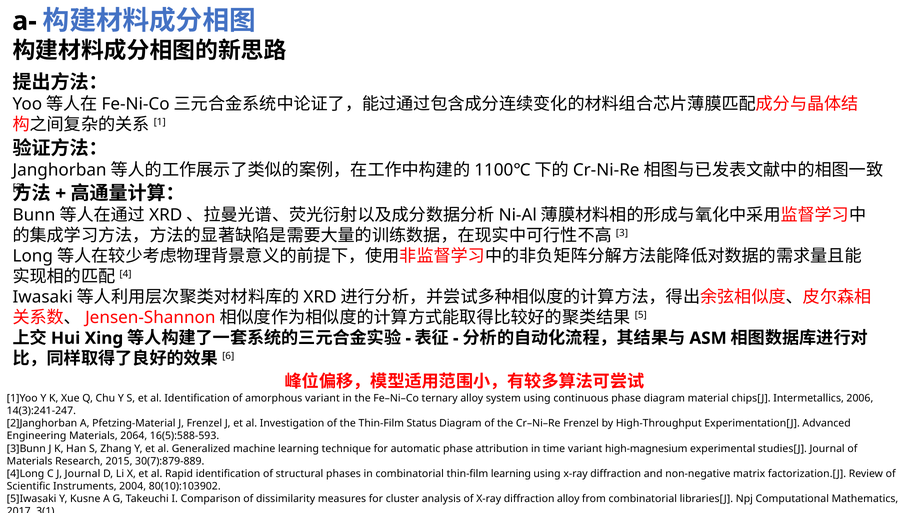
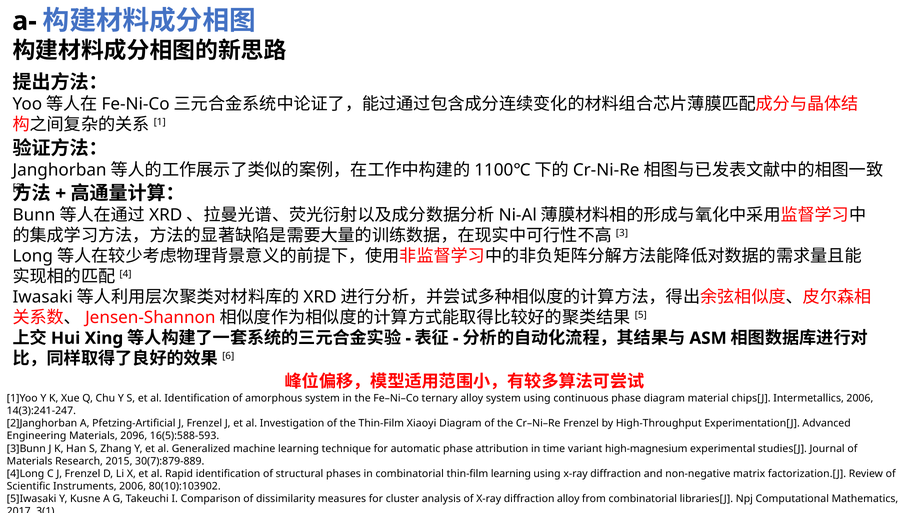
amorphous variant: variant -> system
Pfetzing-Material: Pfetzing-Material -> Pfetzing-Artificial
Thin‐Film Status: Status -> Xiaoyi
2064: 2064 -> 2096
C J Journal: Journal -> Frenzel
Instruments 2004: 2004 -> 2006
